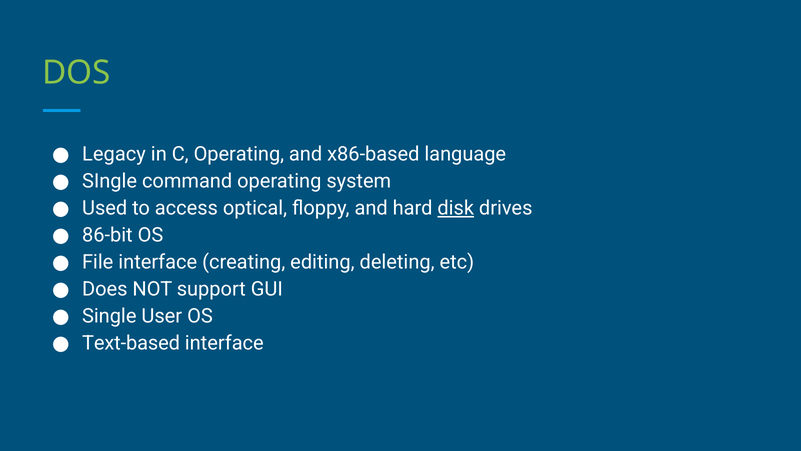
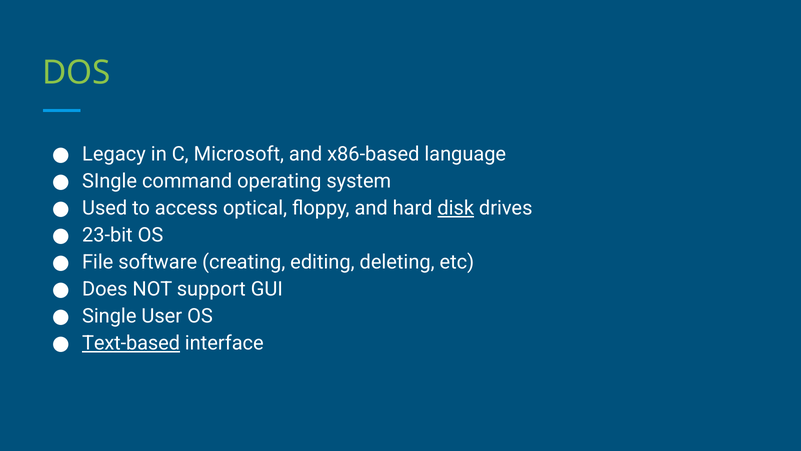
C Operating: Operating -> Microsoft
86-bit: 86-bit -> 23-bit
File interface: interface -> software
Text-based underline: none -> present
